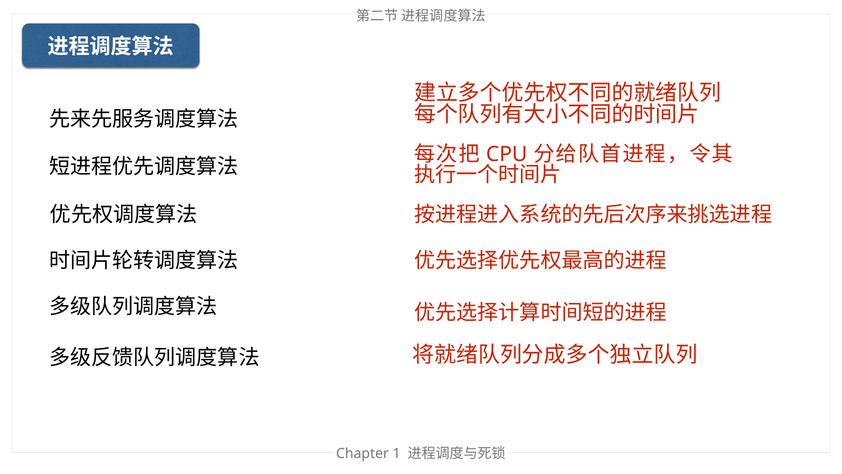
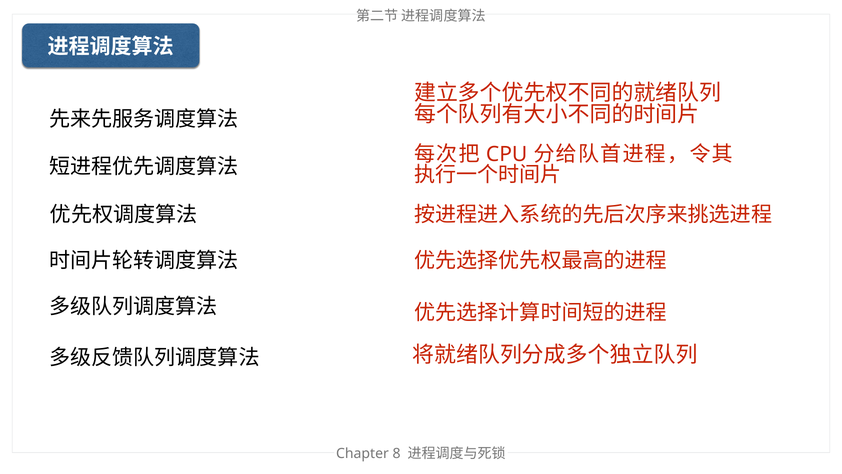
1: 1 -> 8
